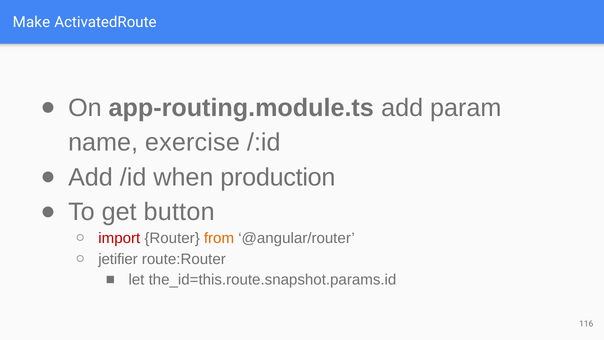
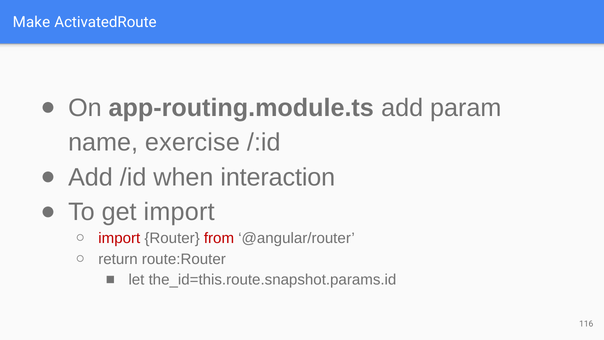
production: production -> interaction
get button: button -> import
from colour: orange -> red
jetifier: jetifier -> return
